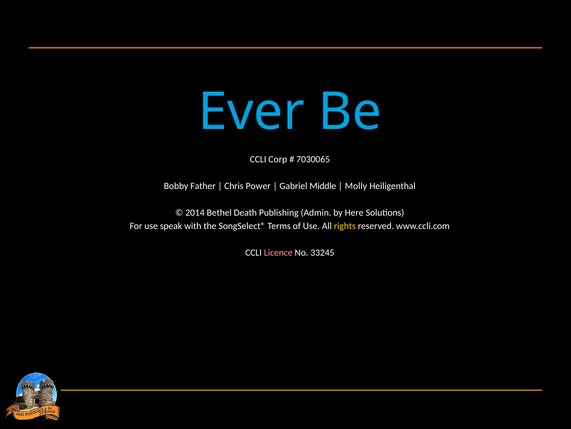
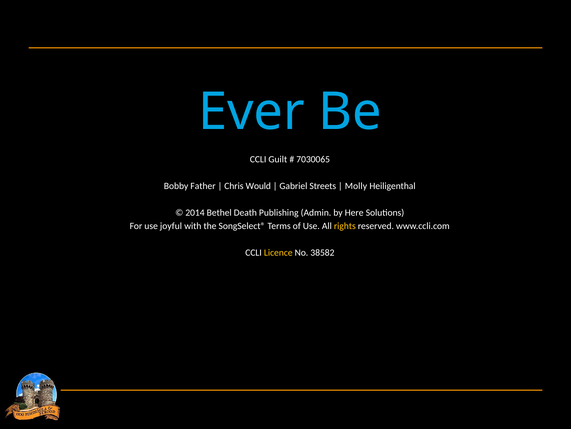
Corp: Corp -> Guilt
Power: Power -> Would
Middle: Middle -> Streets
speak: speak -> joyful
Licence colour: pink -> yellow
33245: 33245 -> 38582
